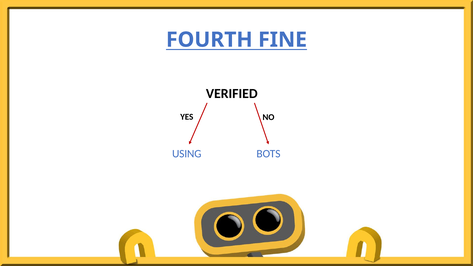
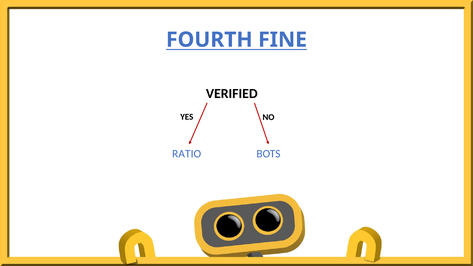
USING: USING -> RATIO
